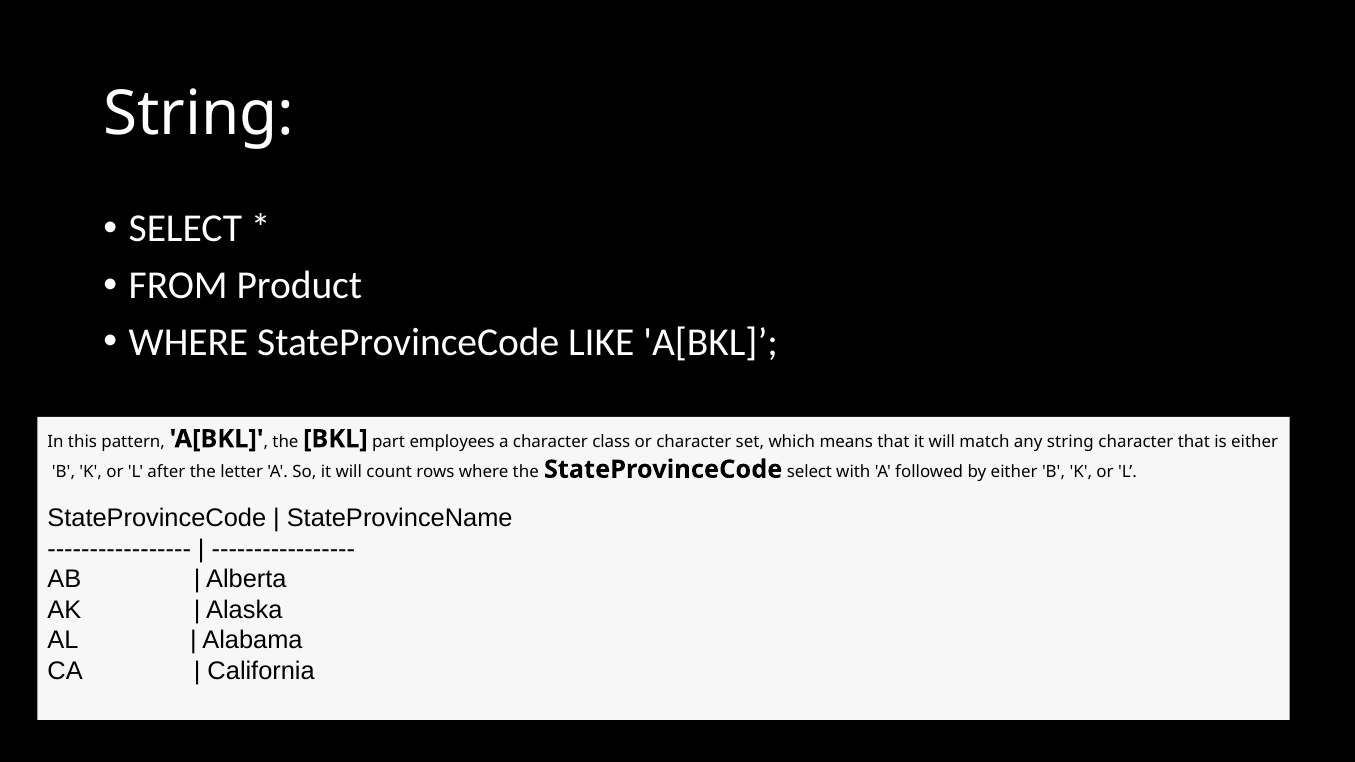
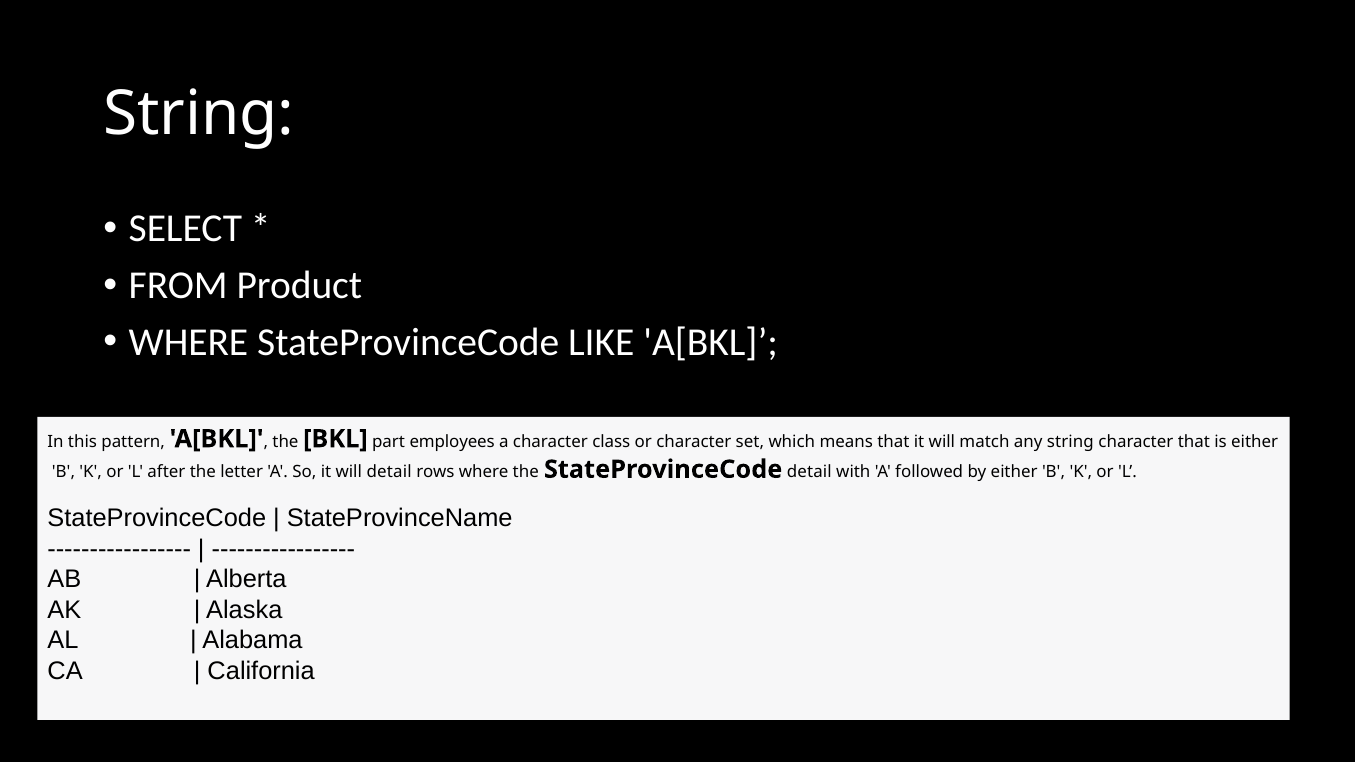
will count: count -> detail
StateProvinceCode select: select -> detail
